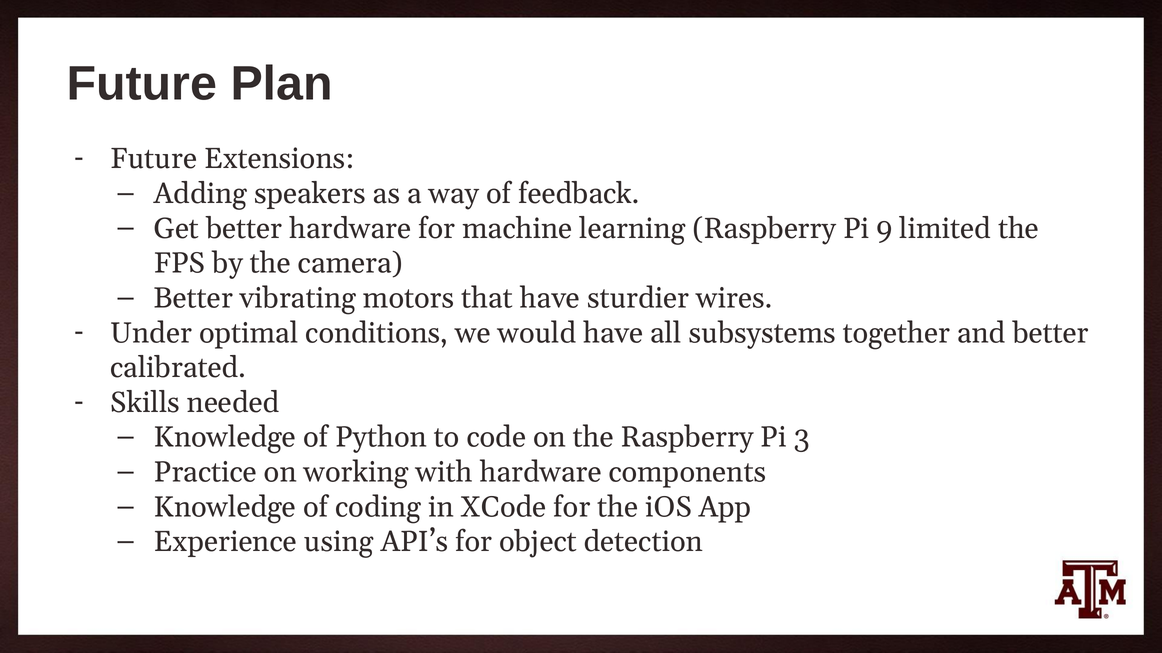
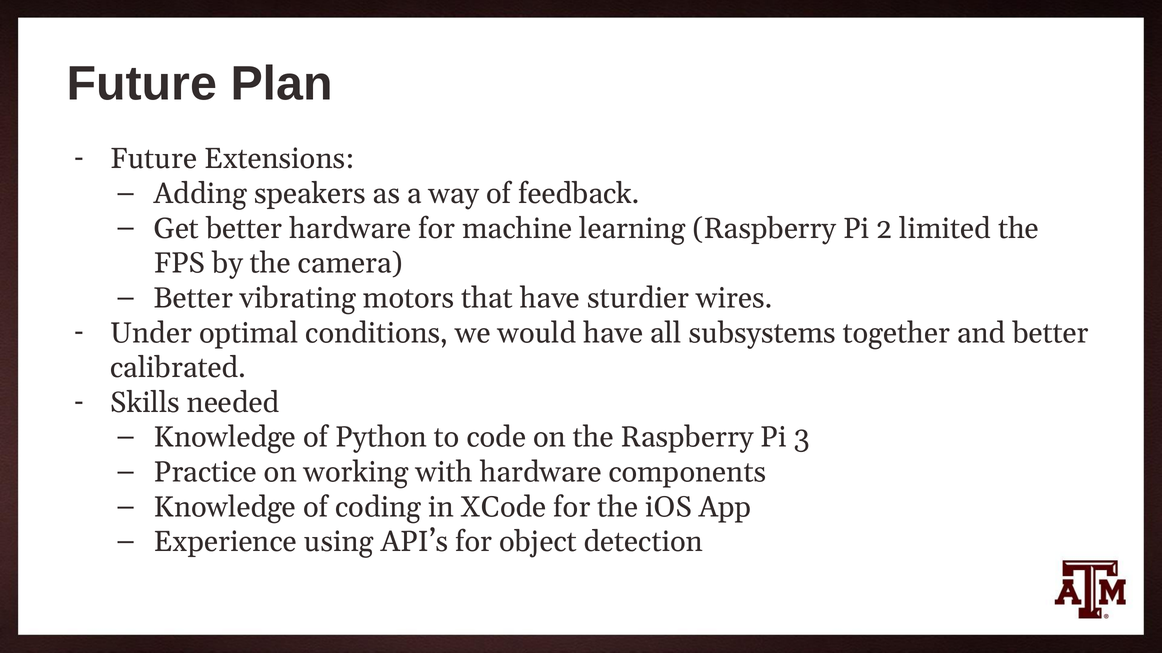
9: 9 -> 2
